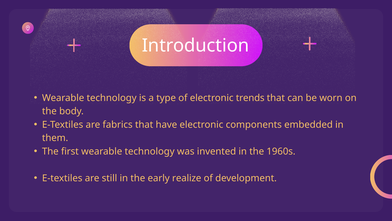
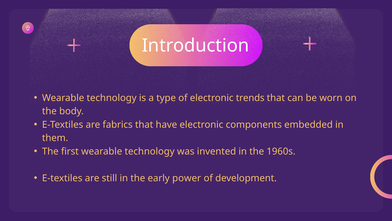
realize: realize -> power
